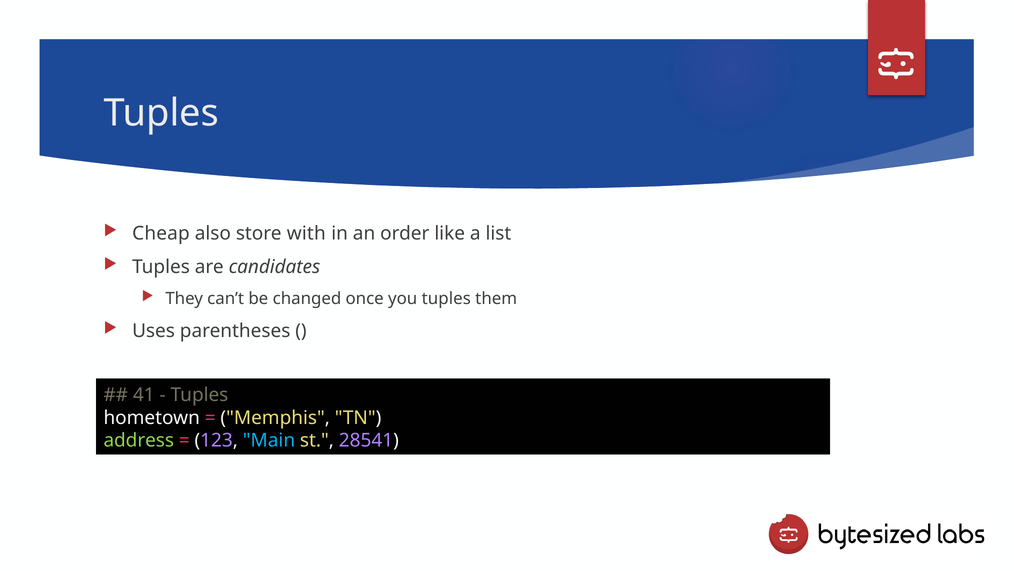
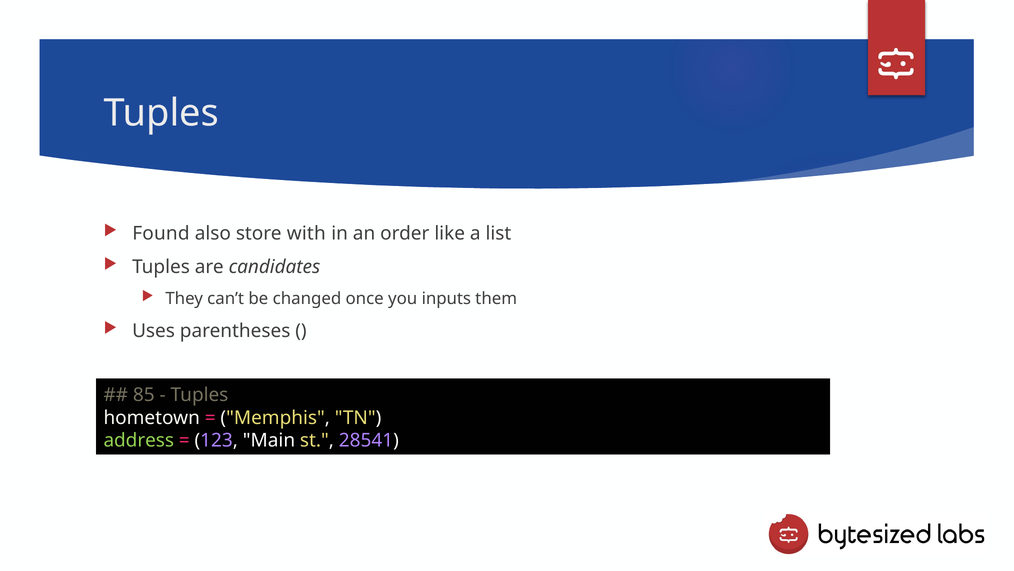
Cheap: Cheap -> Found
you tuples: tuples -> inputs
41: 41 -> 85
Main colour: light blue -> white
